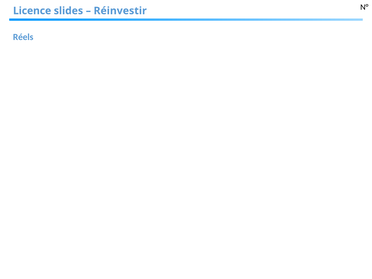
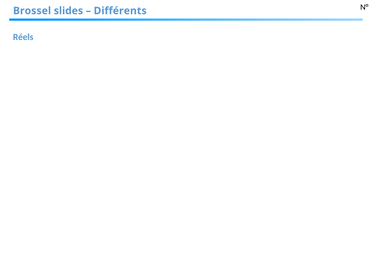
Licence: Licence -> Brossel
Réinvestir: Réinvestir -> Différents
